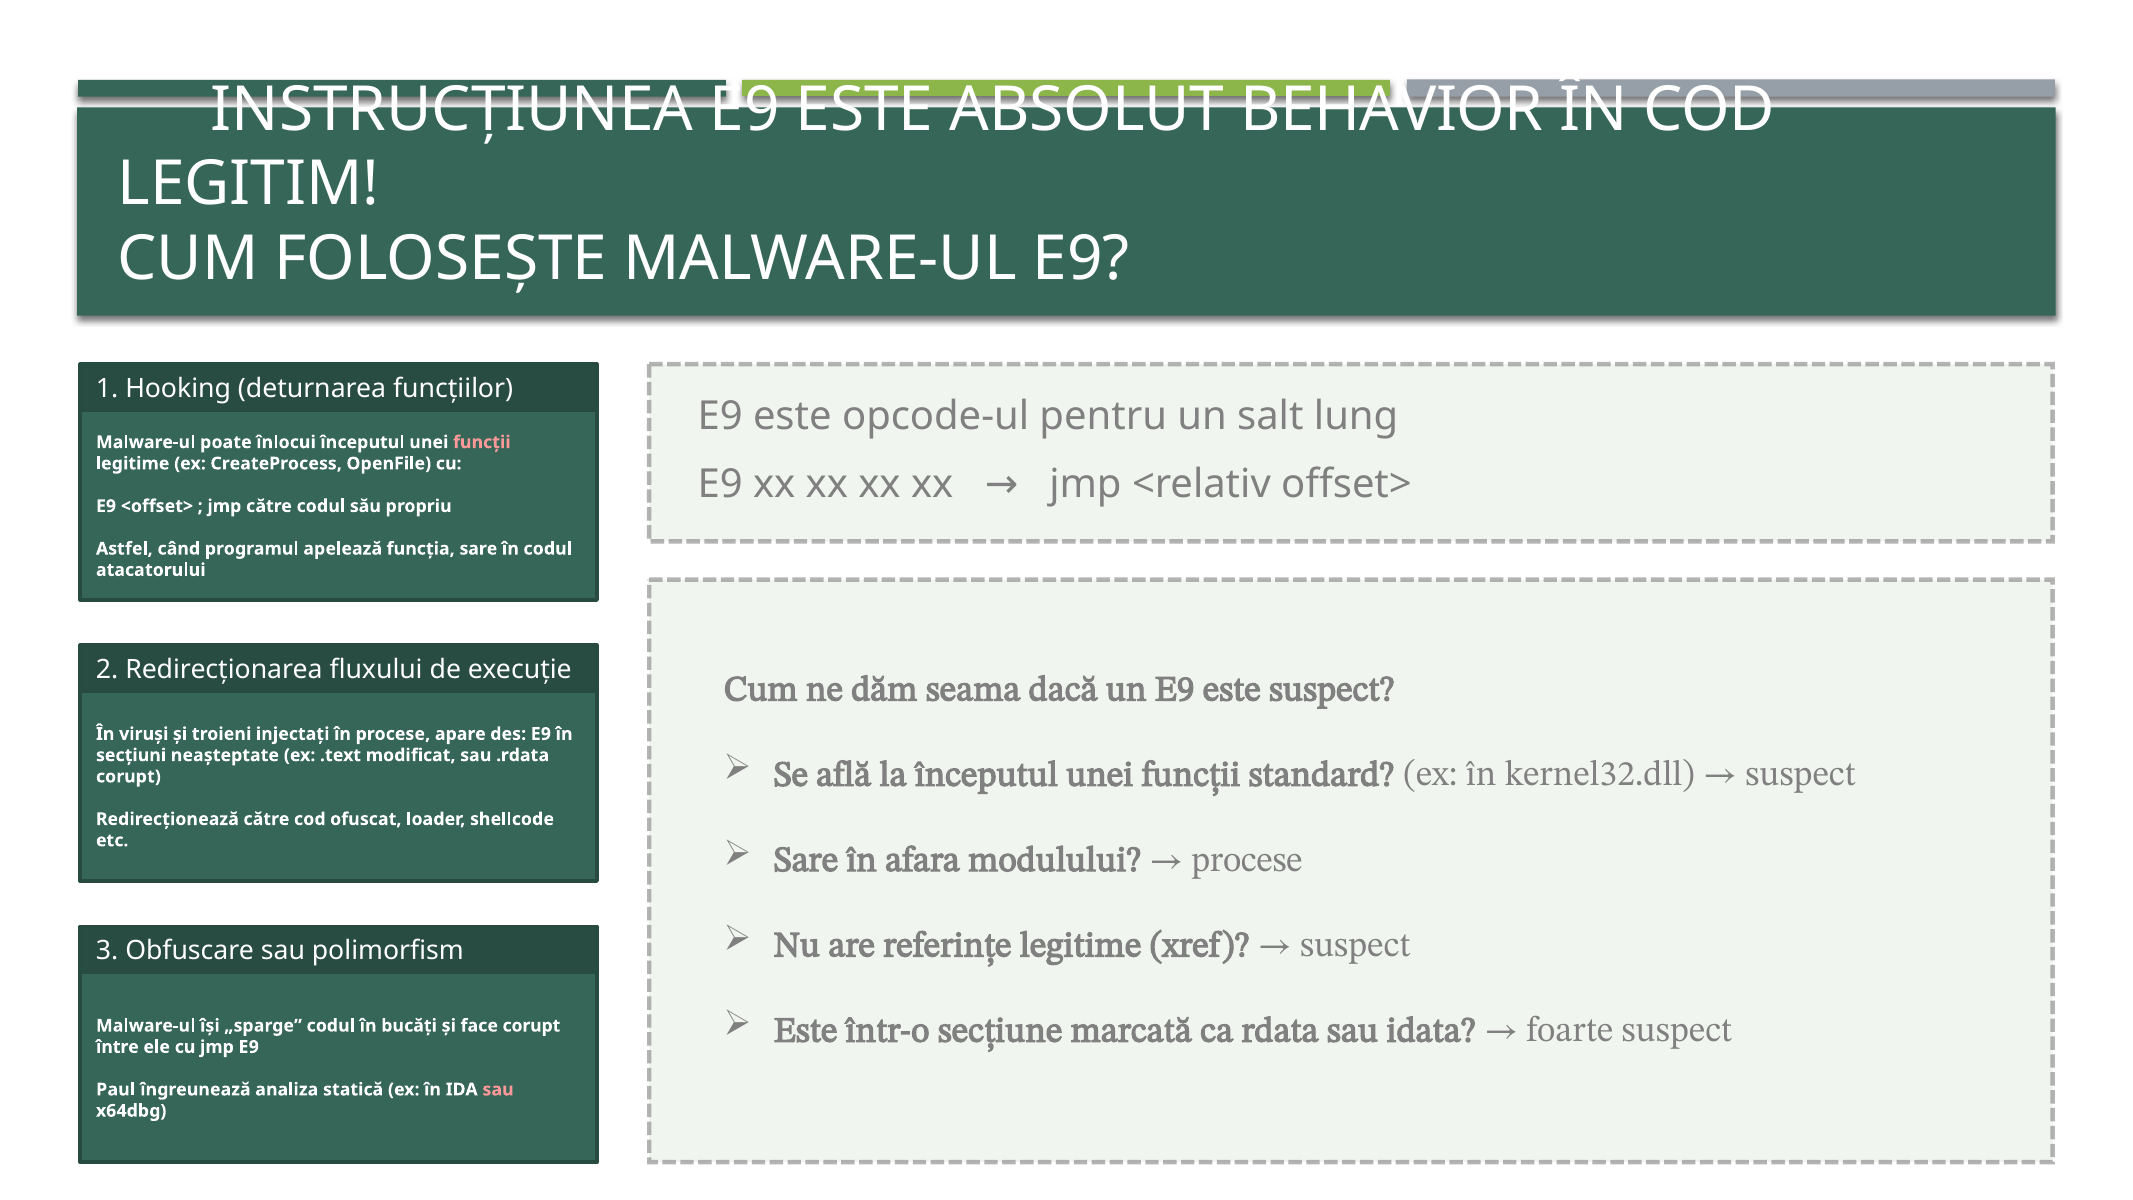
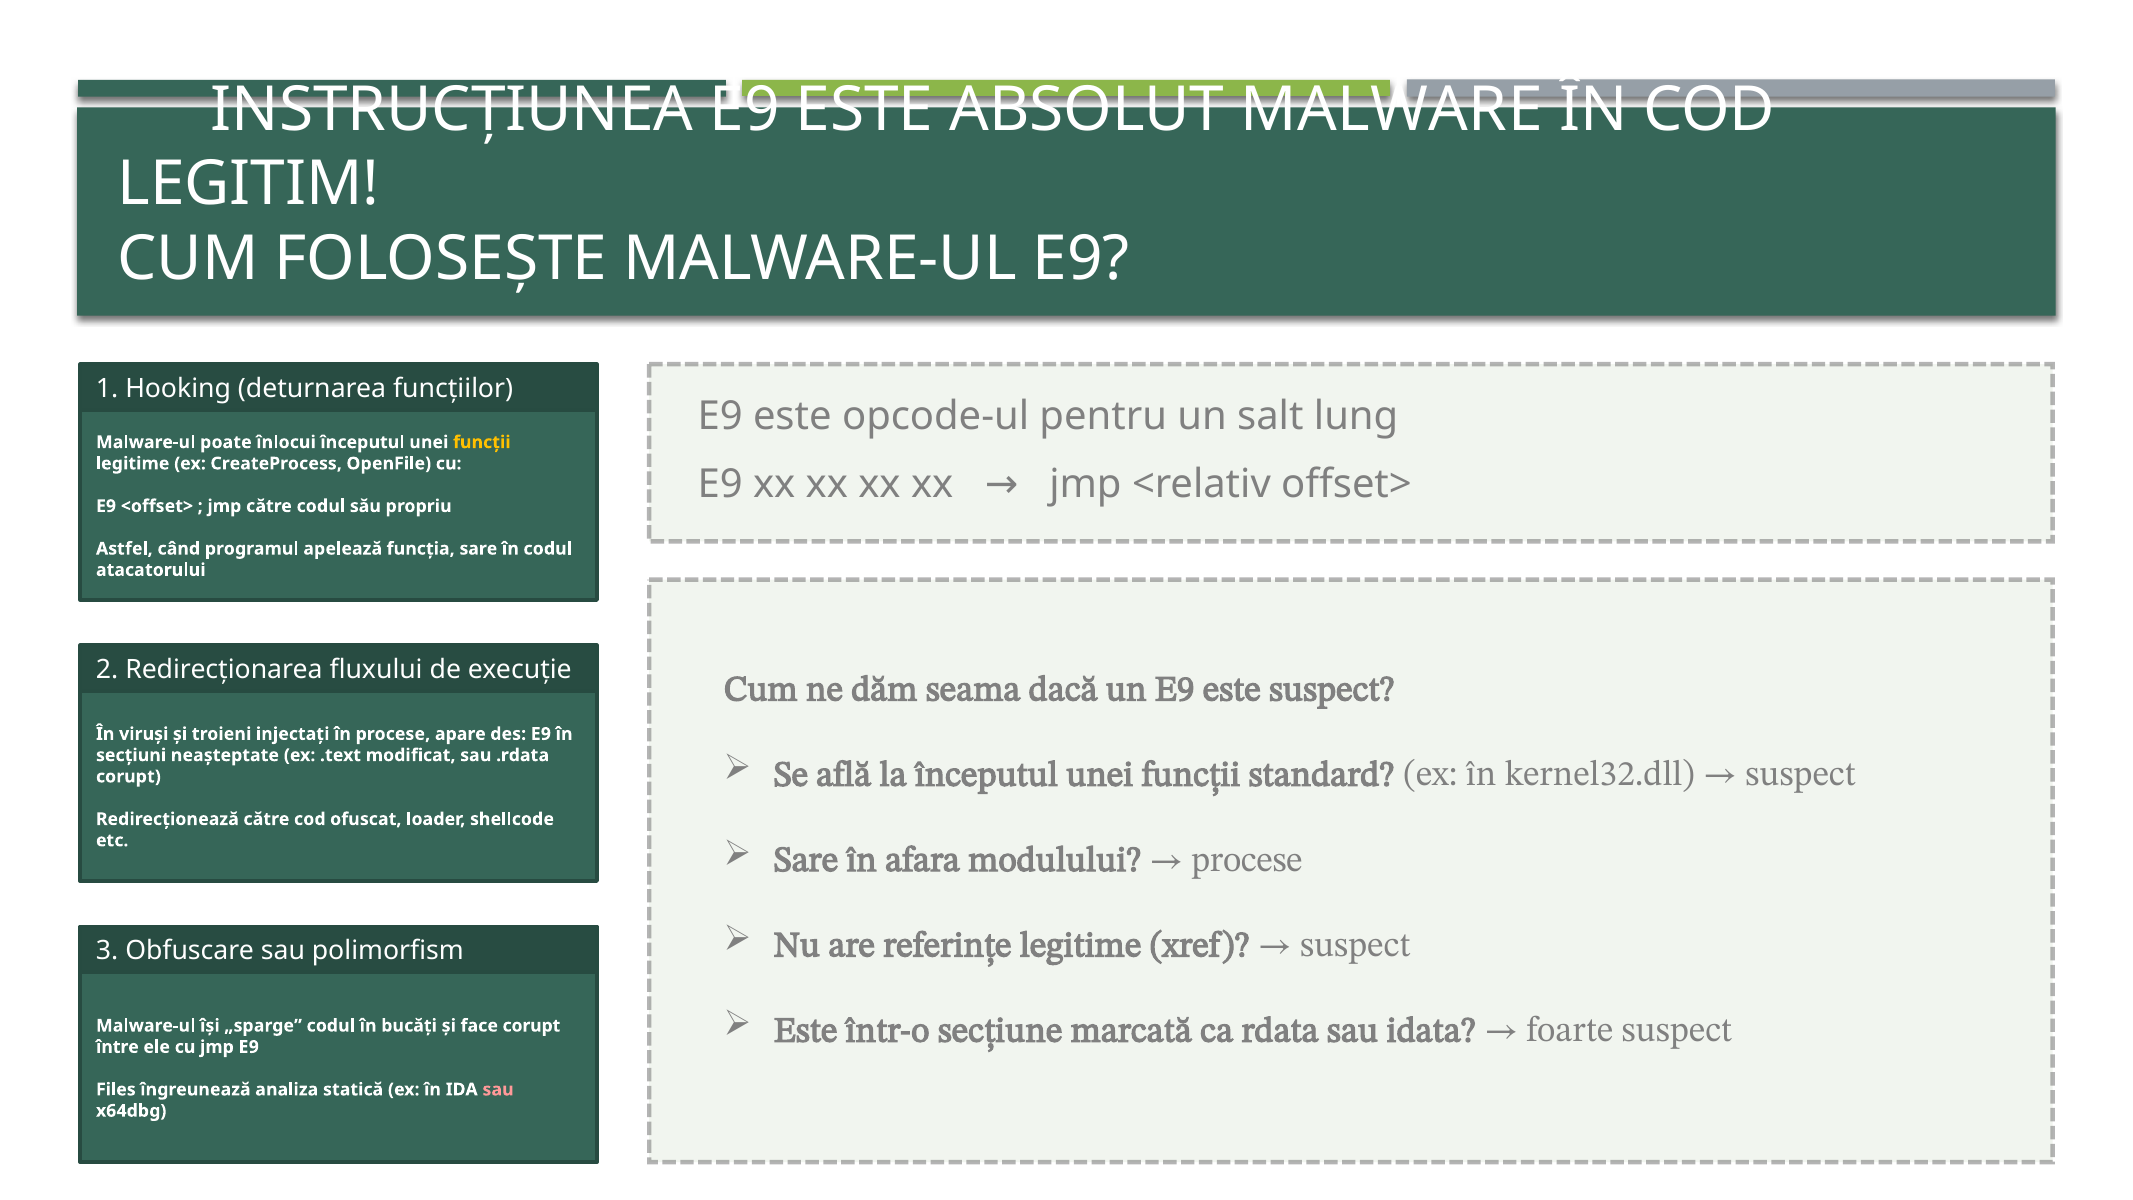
BEHAVIOR: BEHAVIOR -> MALWARE
funcții at (482, 442) colour: pink -> yellow
Paul: Paul -> Files
